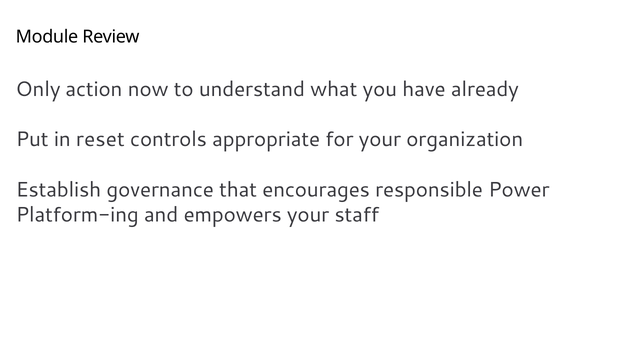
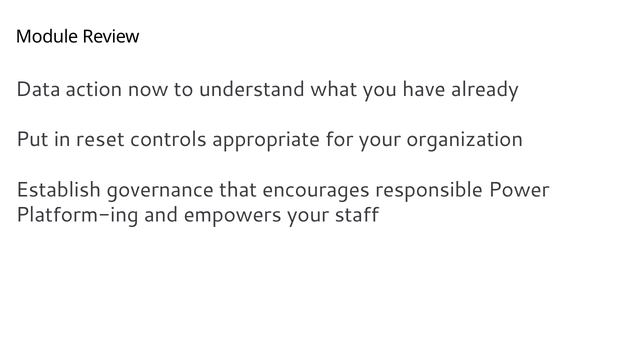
Only: Only -> Data
